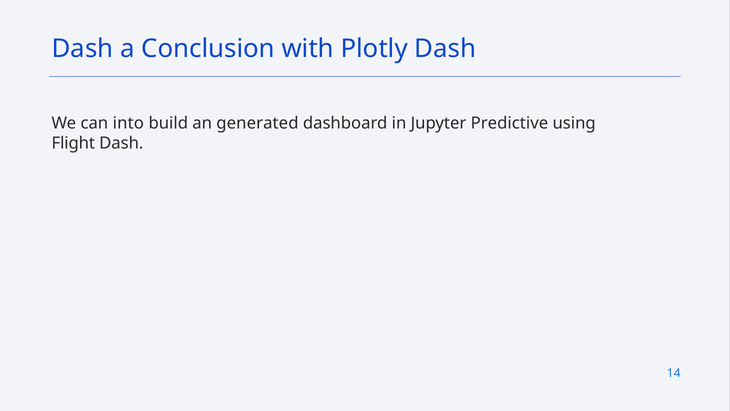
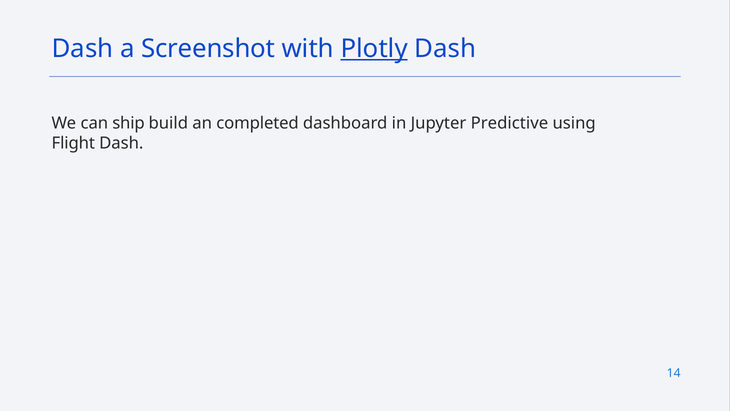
Conclusion: Conclusion -> Screenshot
Plotly underline: none -> present
into: into -> ship
generated: generated -> completed
